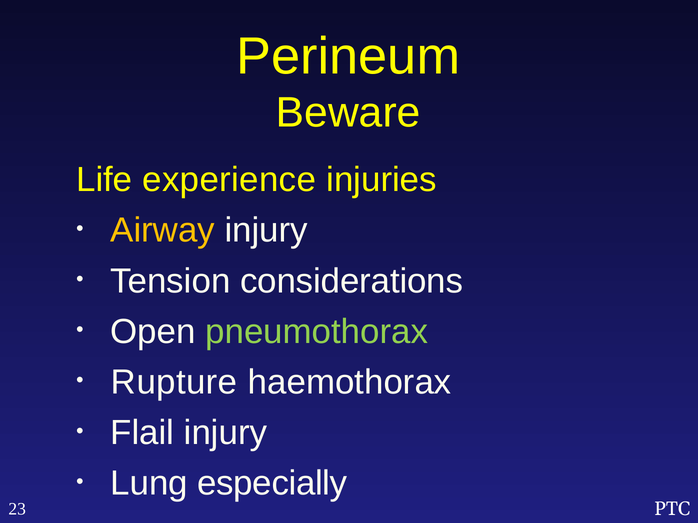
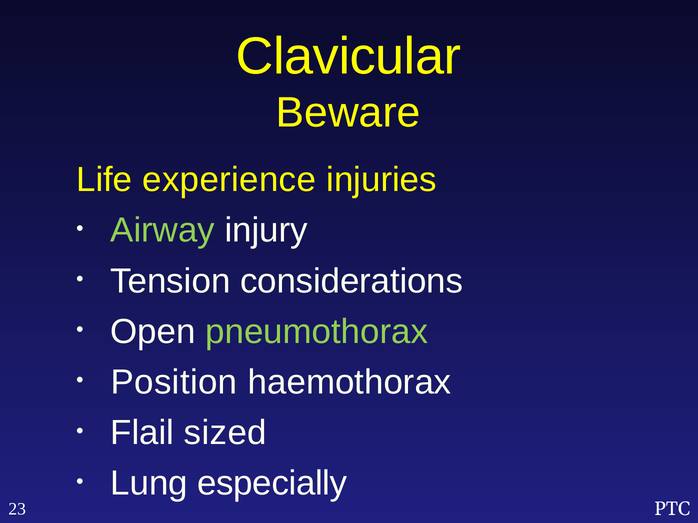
Perineum: Perineum -> Clavicular
Airway colour: yellow -> light green
Rupture: Rupture -> Position
Flail injury: injury -> sized
